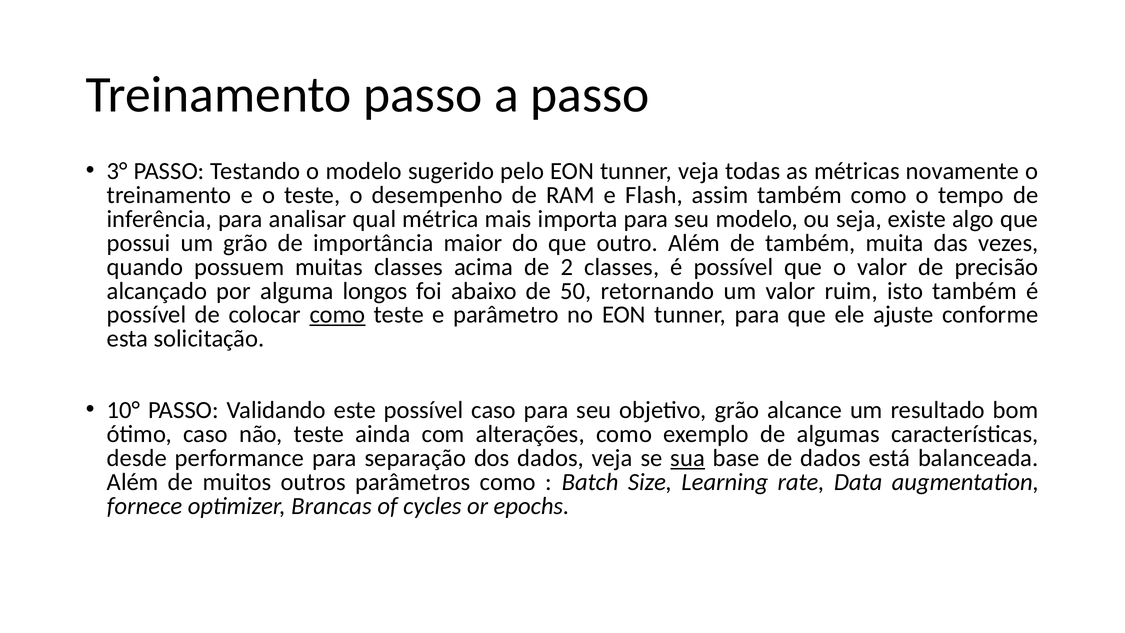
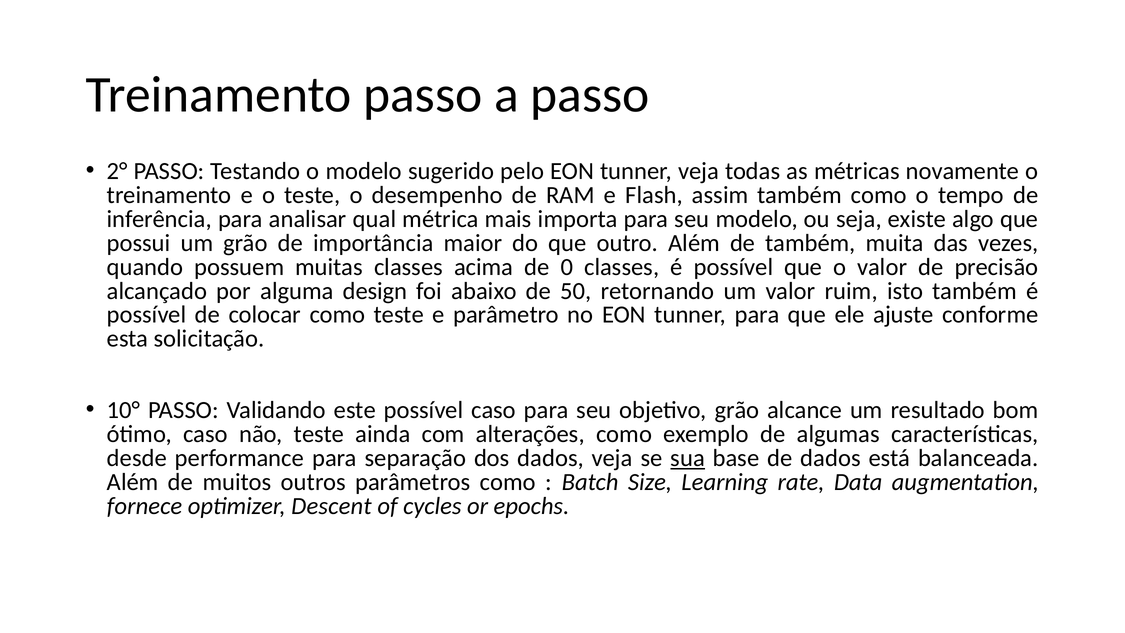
3°: 3° -> 2°
2: 2 -> 0
longos: longos -> design
como at (338, 315) underline: present -> none
Brancas: Brancas -> Descent
